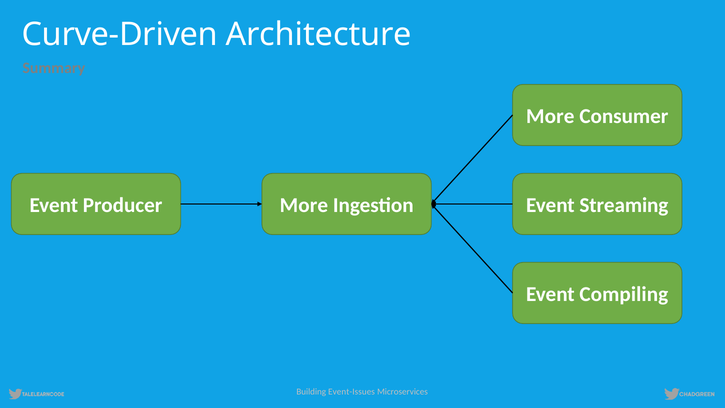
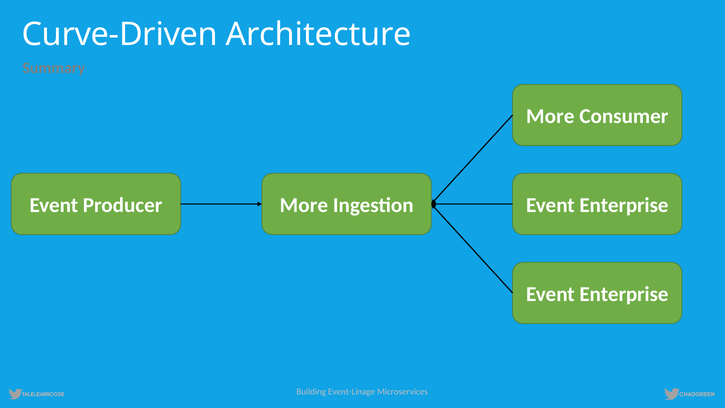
Streaming at (624, 205): Streaming -> Enterprise
Compiling at (624, 294): Compiling -> Enterprise
Event-Issues: Event-Issues -> Event-Linage
